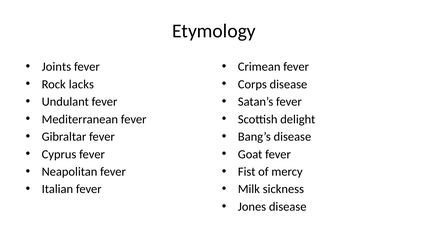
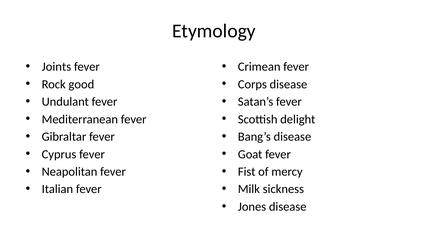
lacks: lacks -> good
